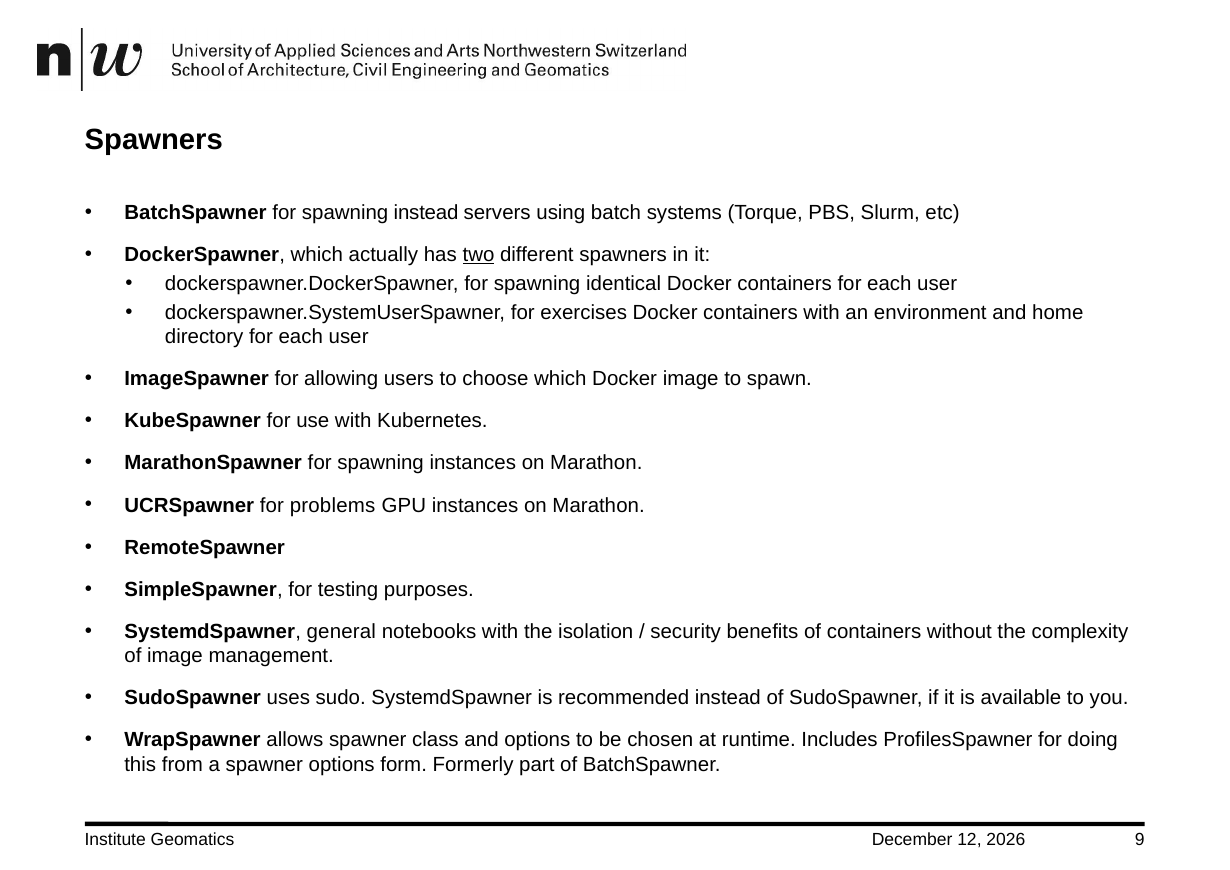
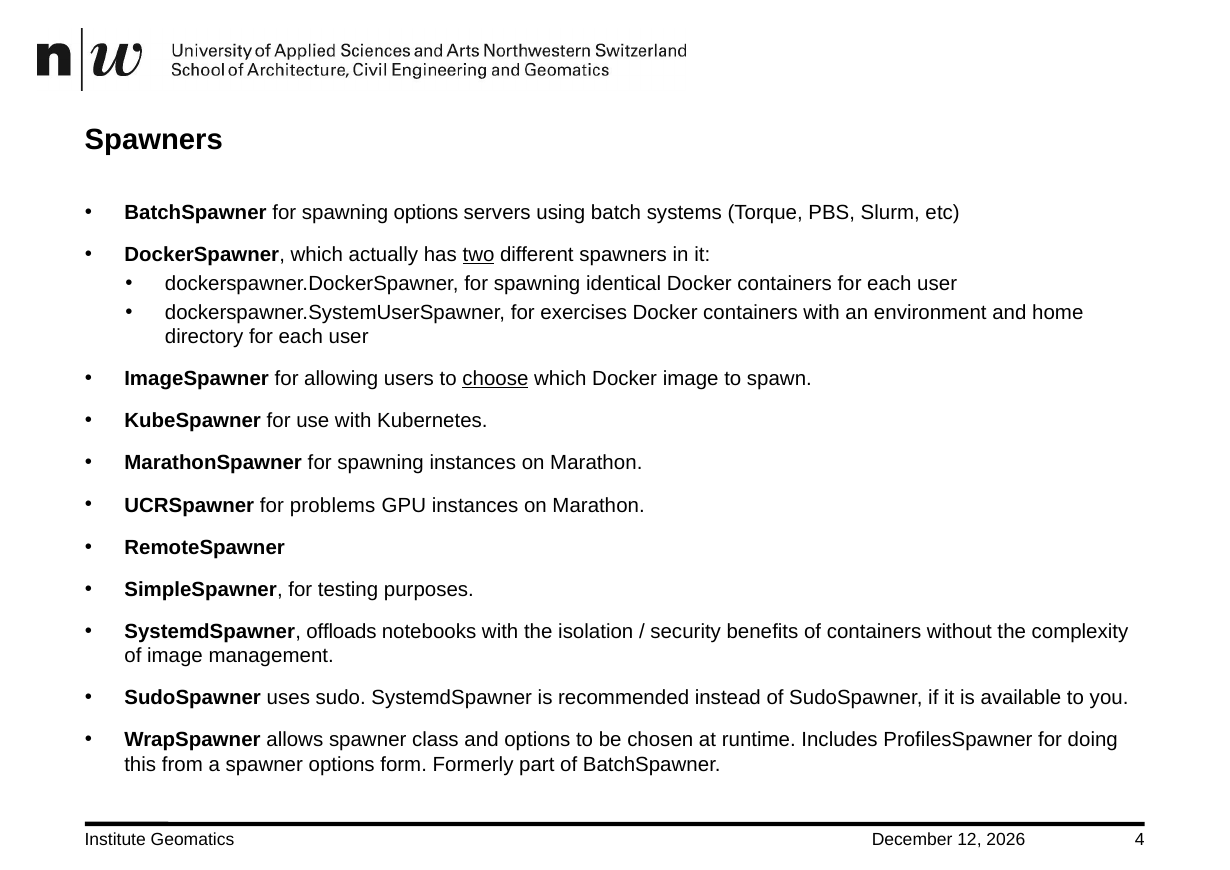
spawning instead: instead -> options
choose underline: none -> present
general: general -> offloads
9: 9 -> 4
